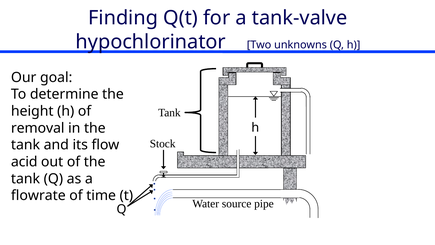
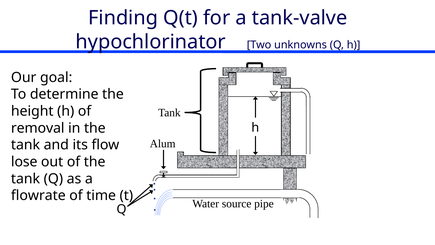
Stock: Stock -> Alum
acid: acid -> lose
